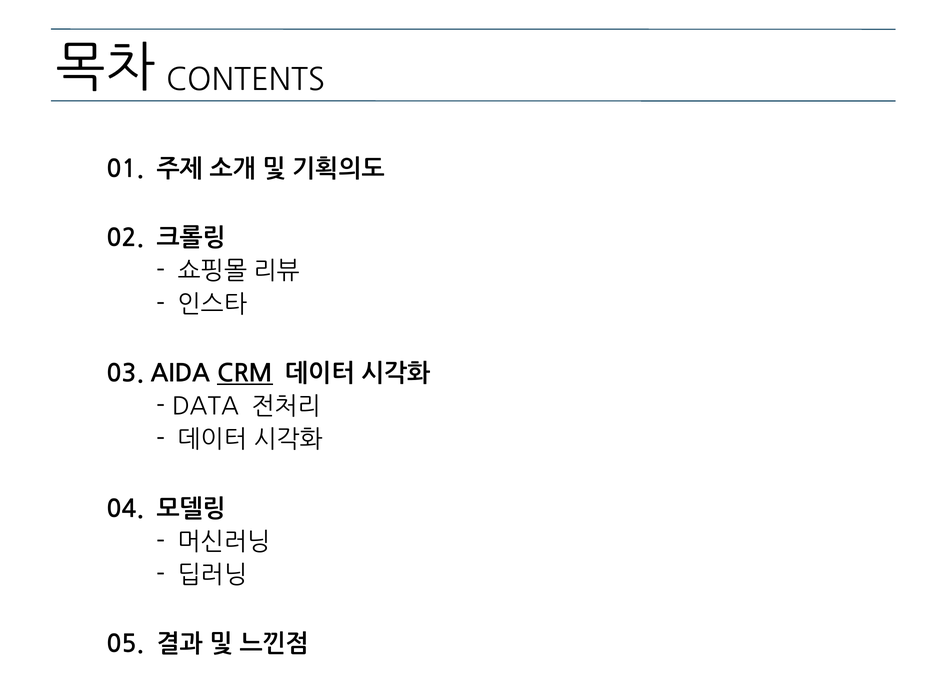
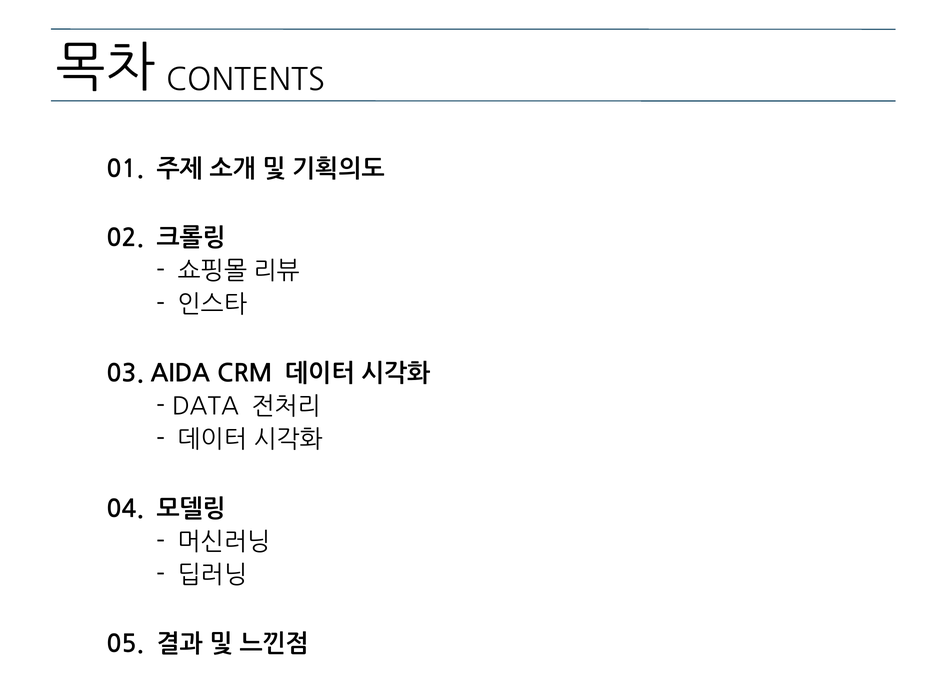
CRM underline: present -> none
